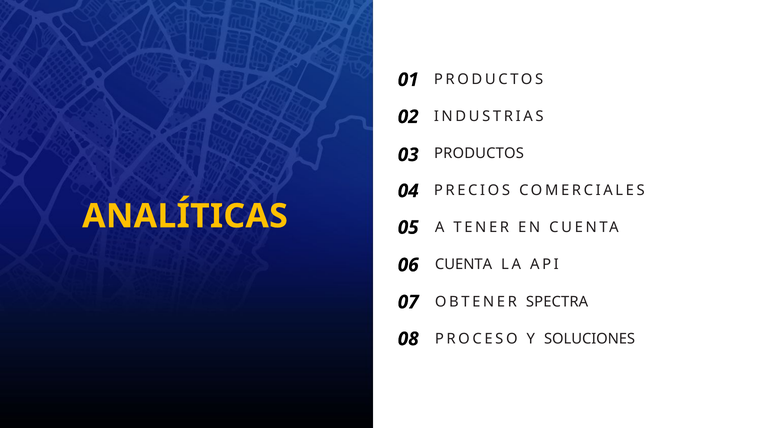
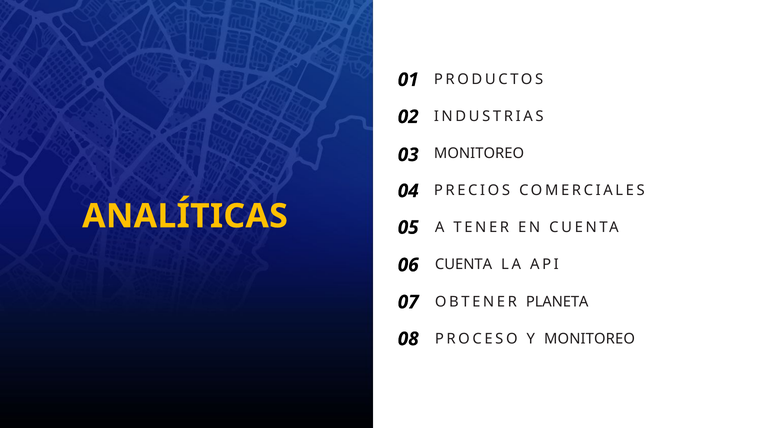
PRODUCTOS at (479, 153): PRODUCTOS -> MONITOREO
SPECTRA: SPECTRA -> PLANETA
Y SOLUCIONES: SOLUCIONES -> MONITOREO
